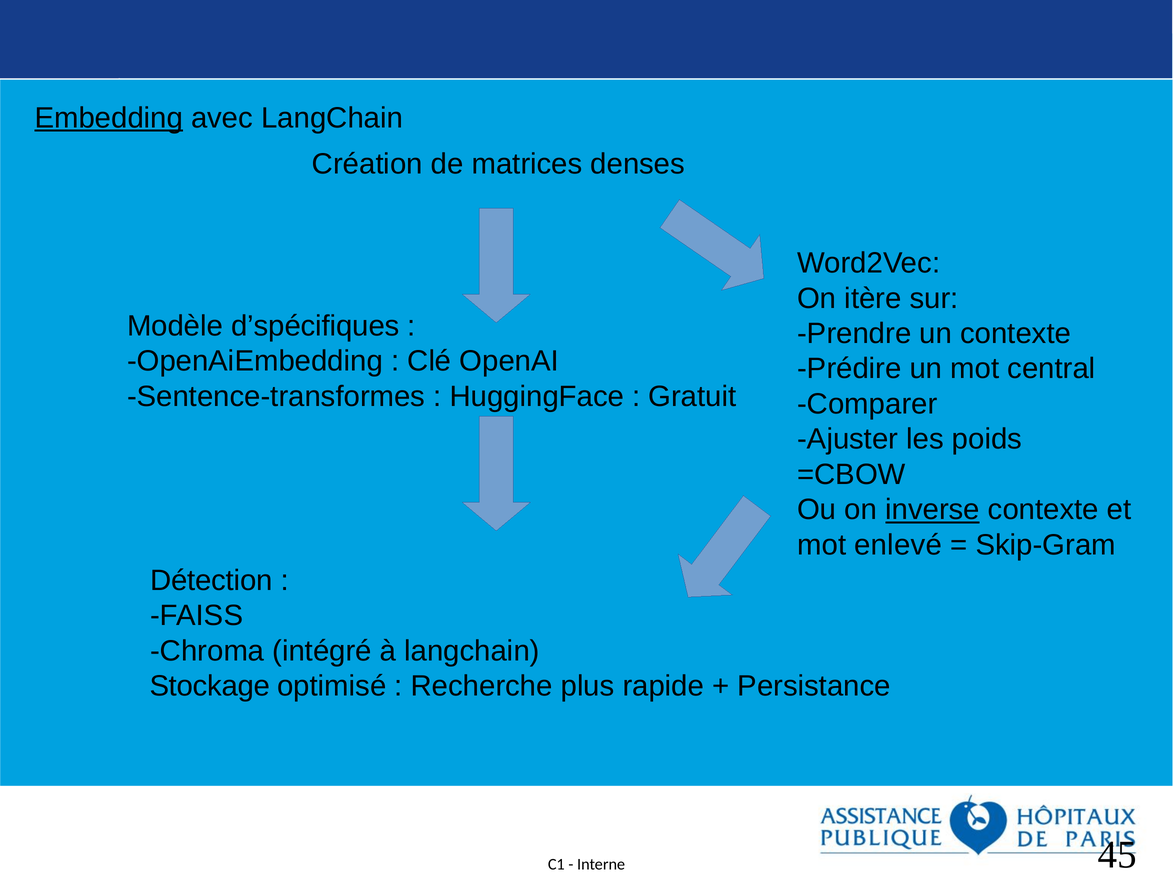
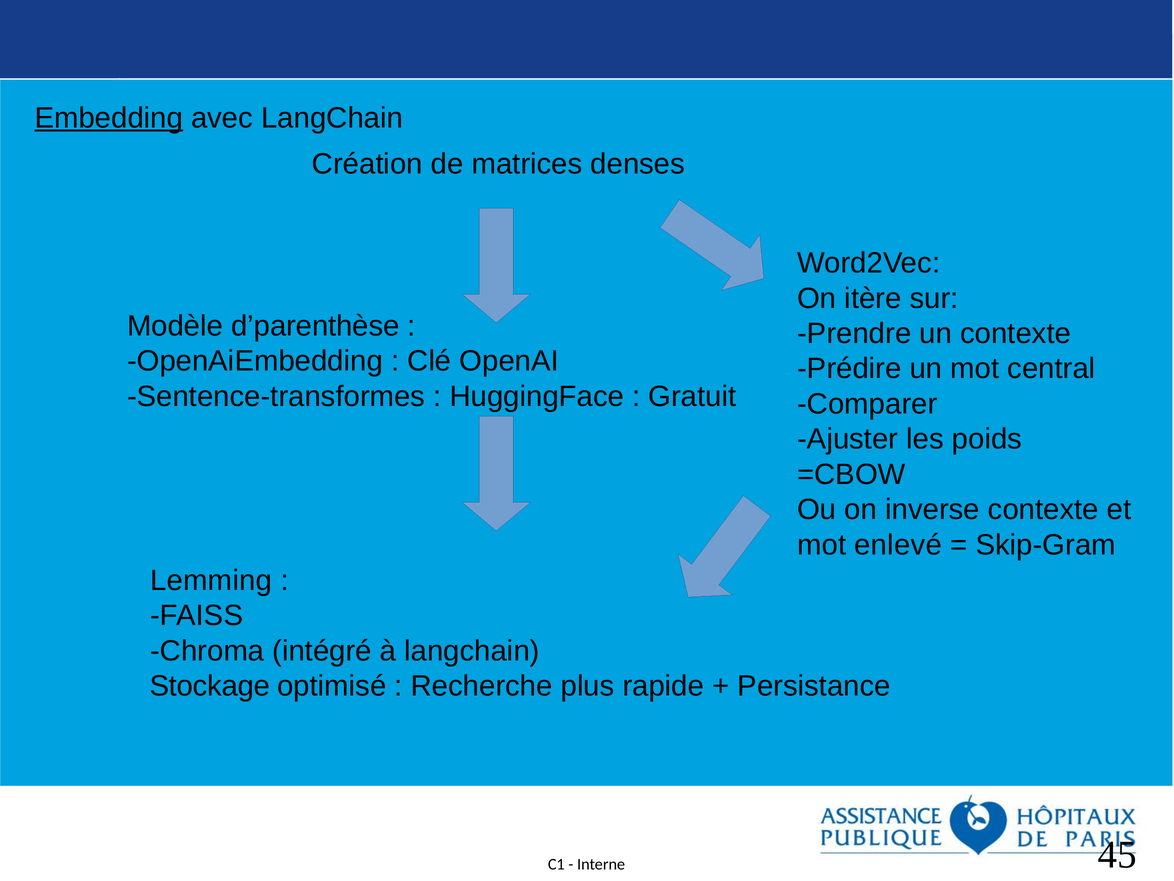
d’spécifiques: d’spécifiques -> d’parenthèse
inverse underline: present -> none
Détection: Détection -> Lemming
